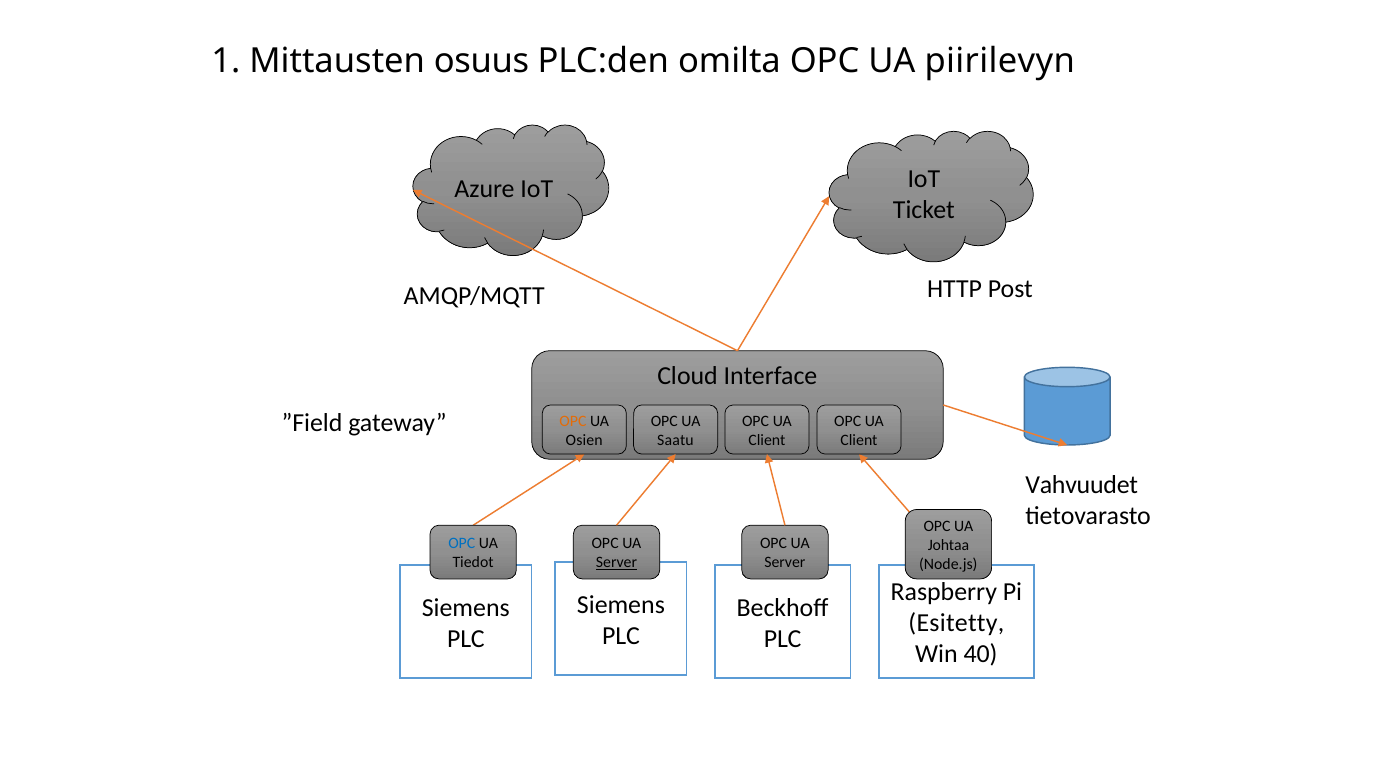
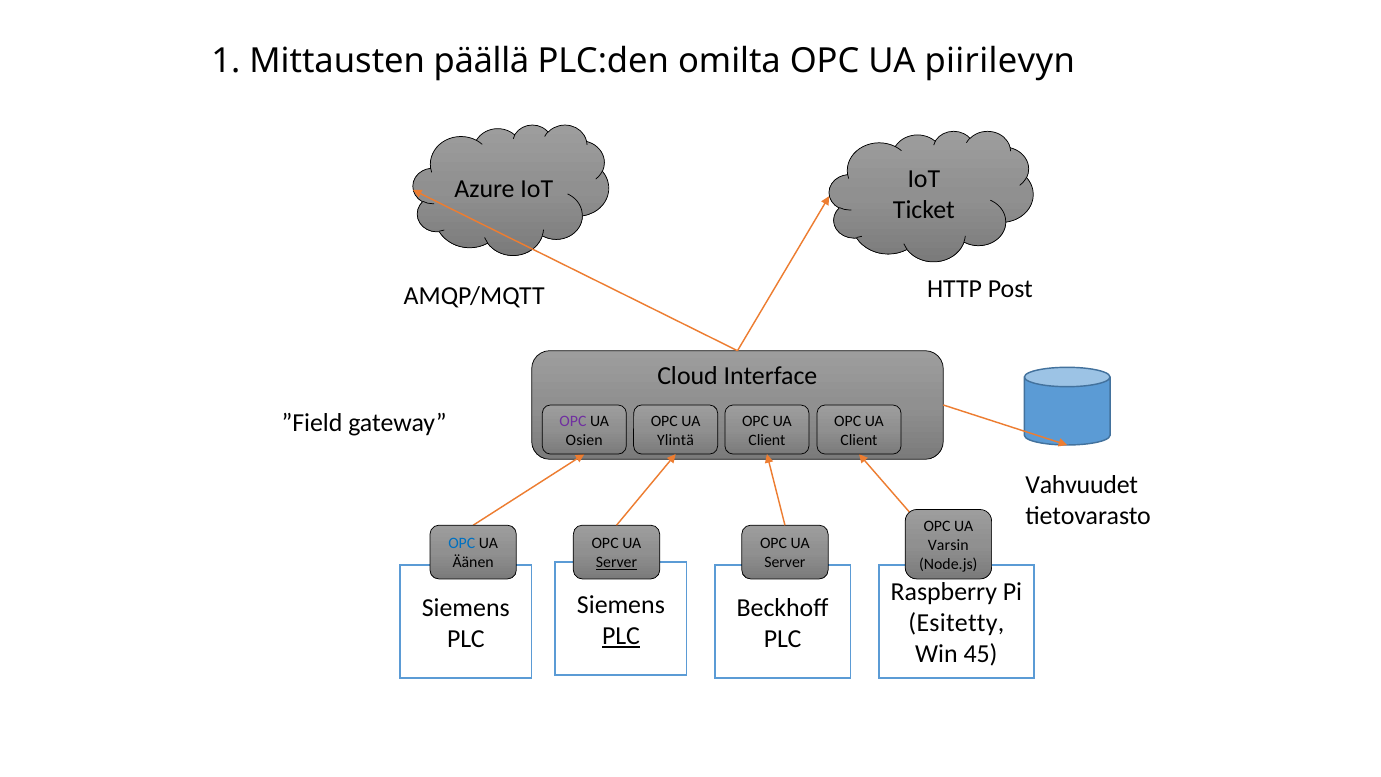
osuus: osuus -> päällä
OPC at (573, 421) colour: orange -> purple
Saatu: Saatu -> Ylintä
Johtaa: Johtaa -> Varsin
Tiedot: Tiedot -> Äänen
PLC at (621, 636) underline: none -> present
40: 40 -> 45
